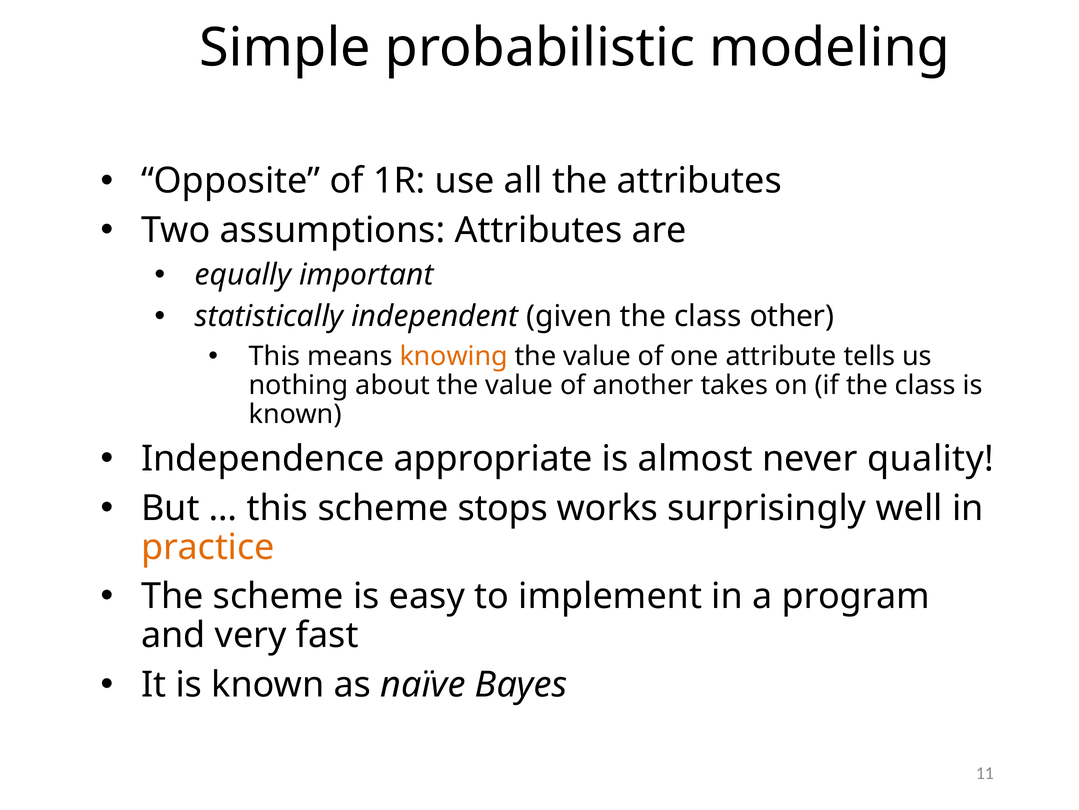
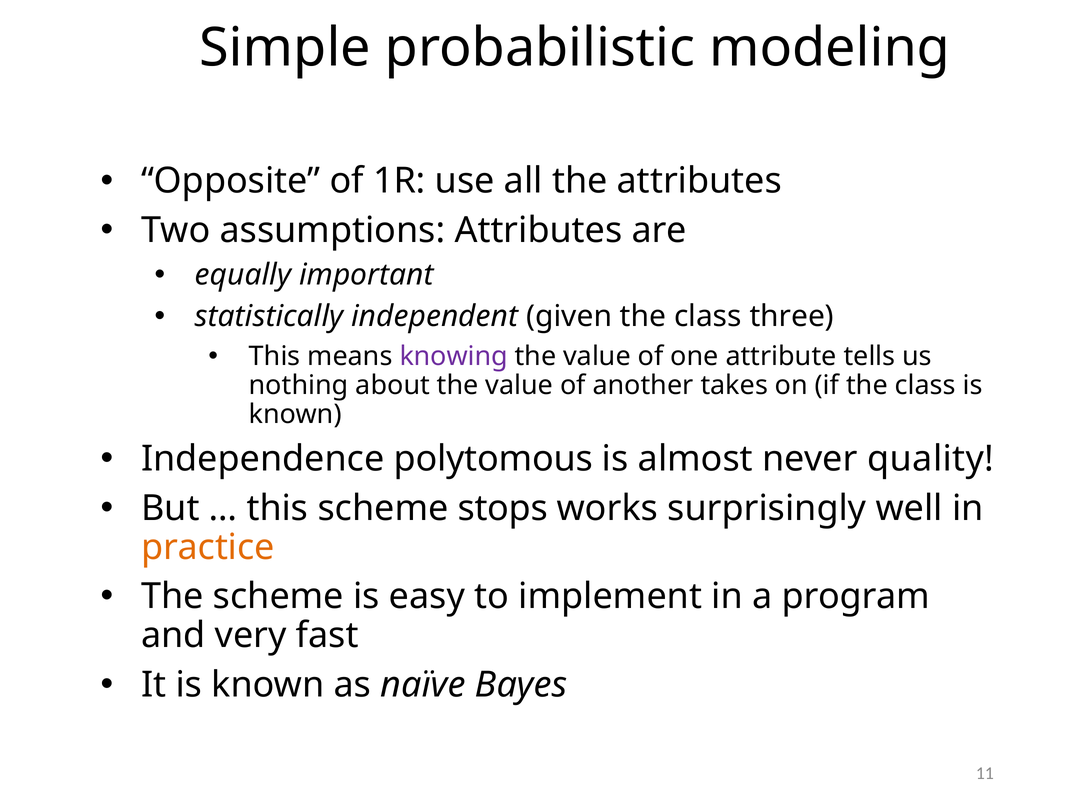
other: other -> three
knowing colour: orange -> purple
appropriate: appropriate -> polytomous
